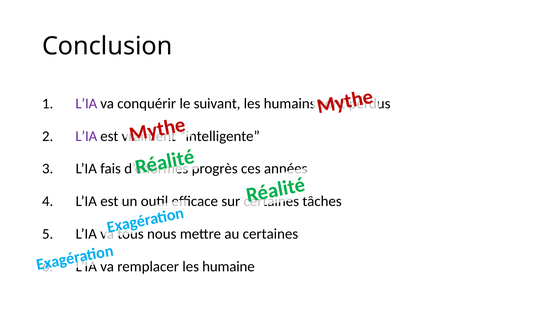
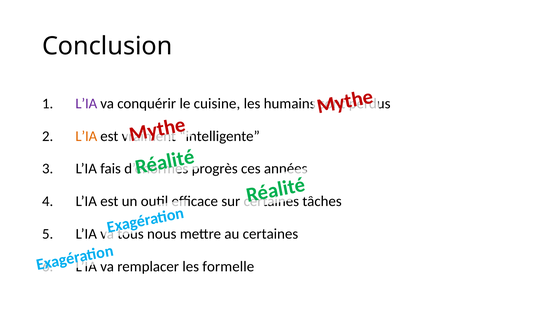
suivant: suivant -> cuisine
L’IA at (86, 136) colour: purple -> orange
humaine: humaine -> formelle
